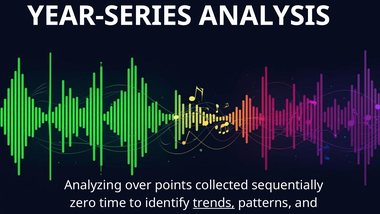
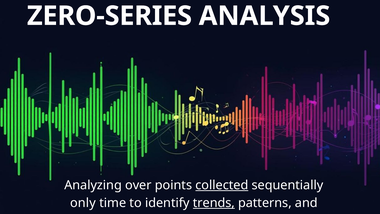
YEAR-SERIES: YEAR-SERIES -> ZERO-SERIES
collected underline: none -> present
zero: zero -> only
